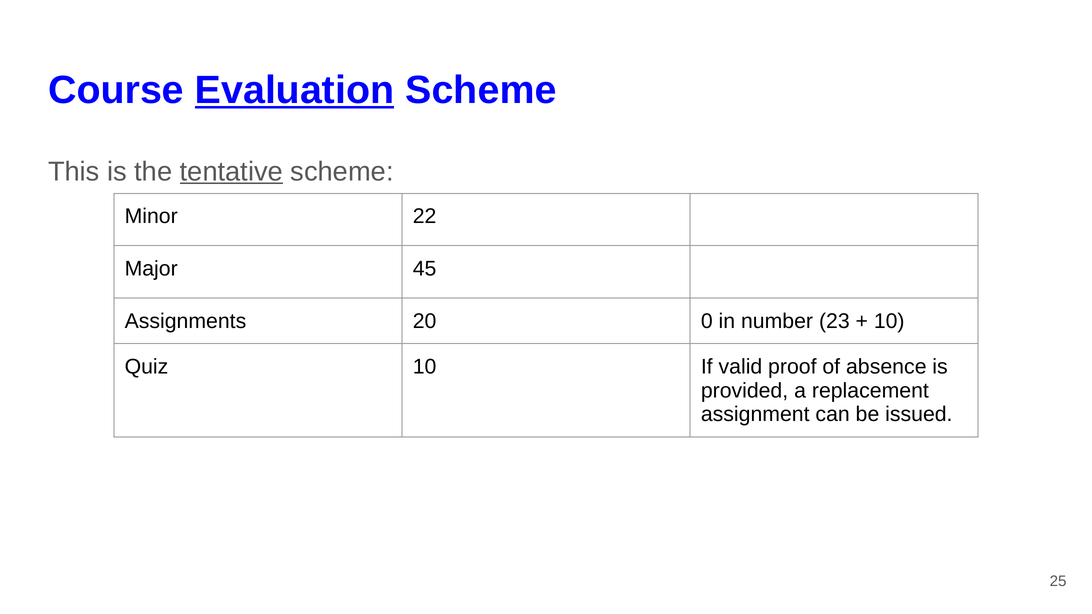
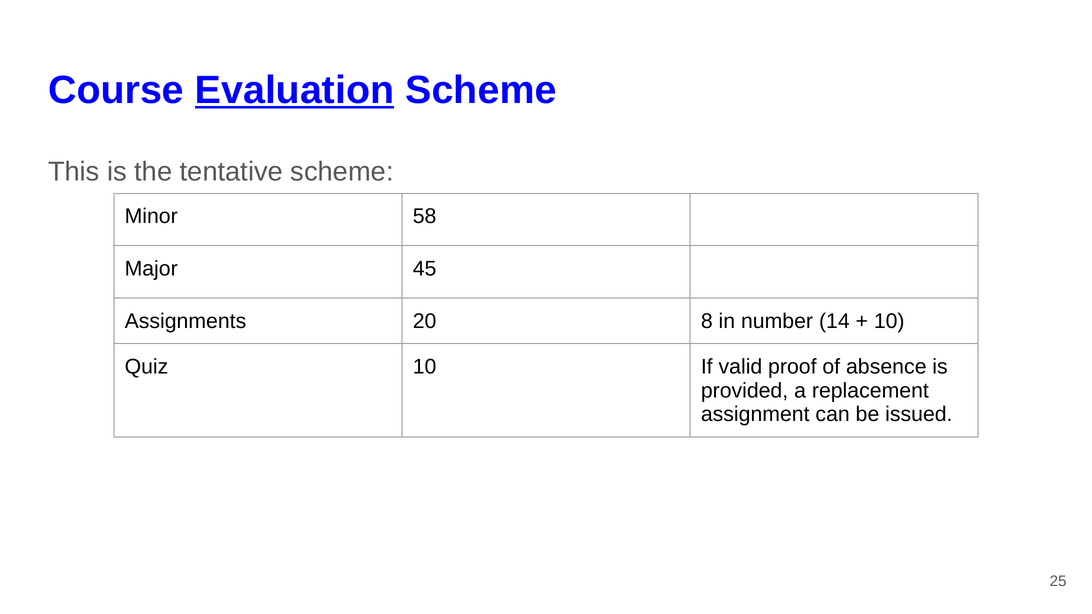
tentative underline: present -> none
22: 22 -> 58
0: 0 -> 8
23: 23 -> 14
